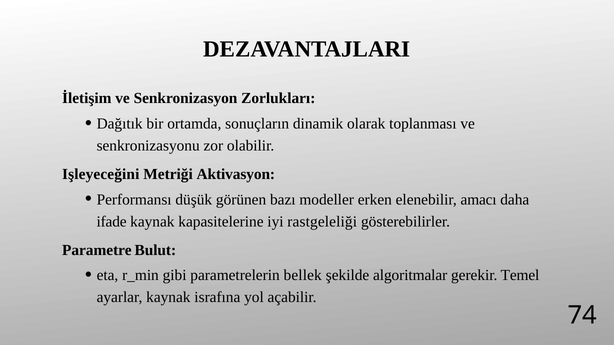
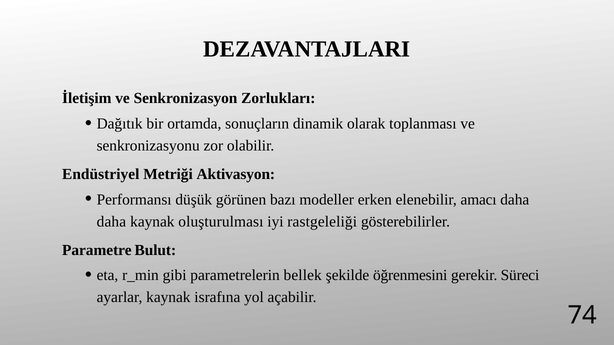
Işleyeceğini: Işleyeceğini -> Endüstriyel
ifade at (112, 222): ifade -> daha
kapasitelerine: kapasitelerine -> oluşturulması
algoritmalar: algoritmalar -> öğrenmesini
Temel: Temel -> Süreci
